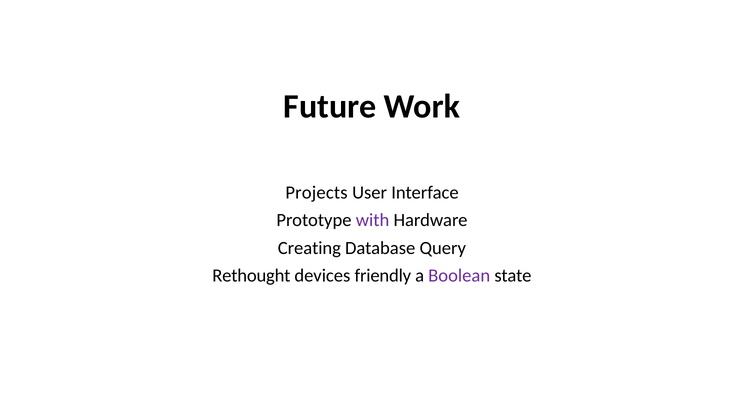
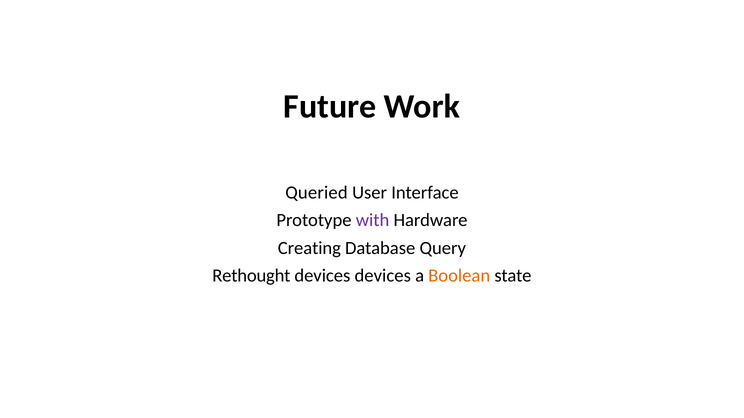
Projects: Projects -> Queried
devices friendly: friendly -> devices
Boolean colour: purple -> orange
